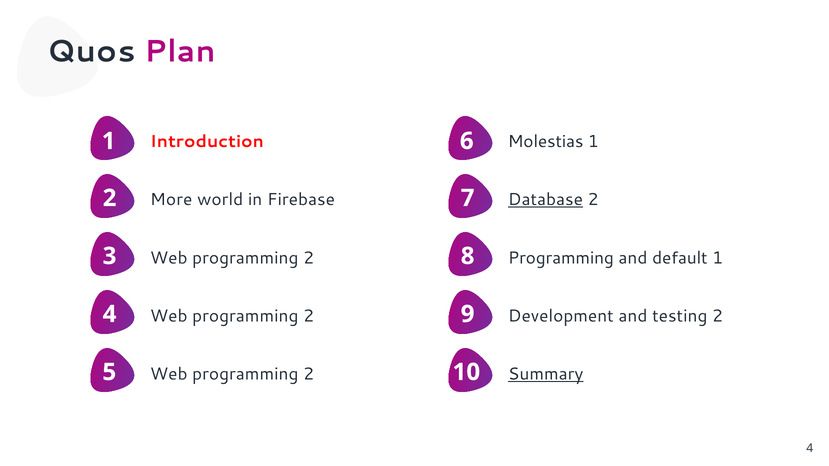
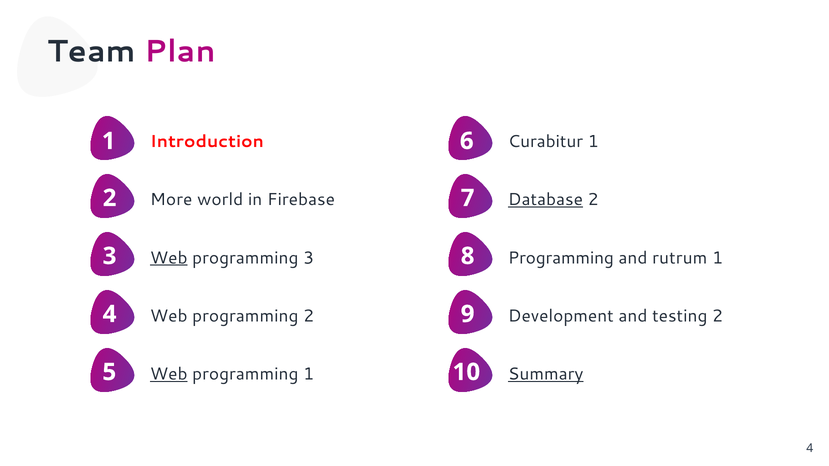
Quos: Quos -> Team
Molestias: Molestias -> Curabitur
Web at (169, 258) underline: none -> present
2 at (309, 258): 2 -> 3
default: default -> rutrum
Web at (169, 374) underline: none -> present
2 at (309, 374): 2 -> 1
